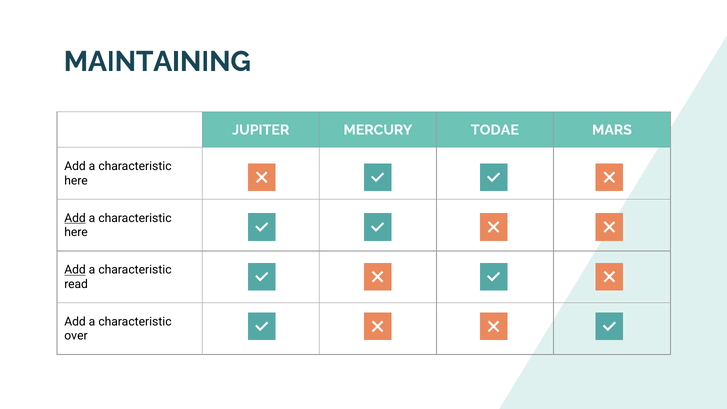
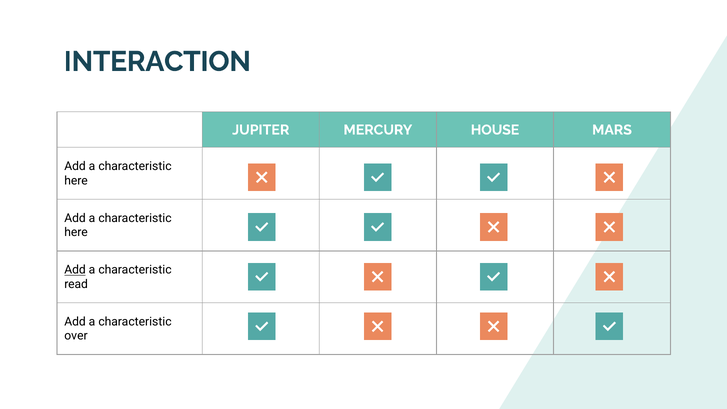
MAINTAINING: MAINTAINING -> INTERACTION
TODAE: TODAE -> HOUSE
Add at (75, 218) underline: present -> none
